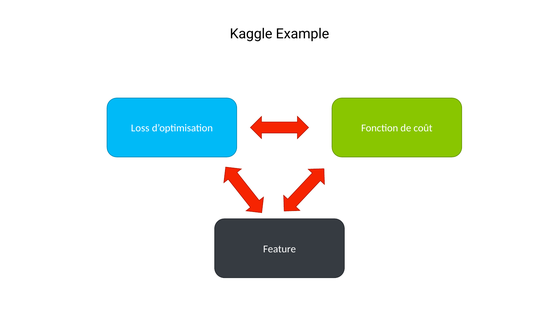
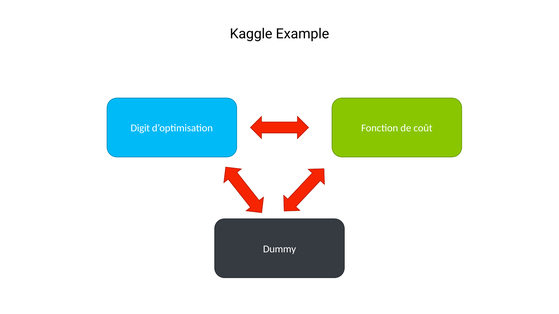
Loss: Loss -> Digit
Feature: Feature -> Dummy
